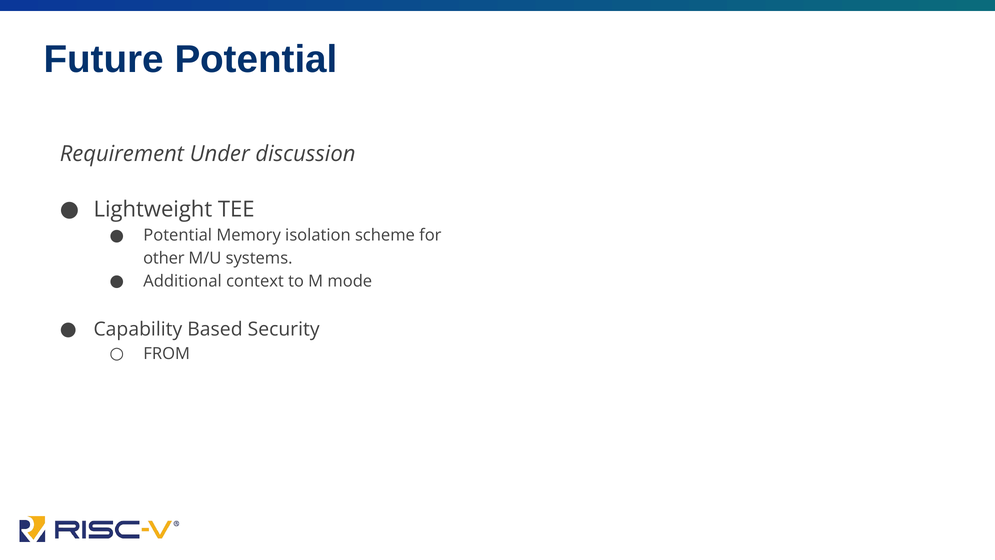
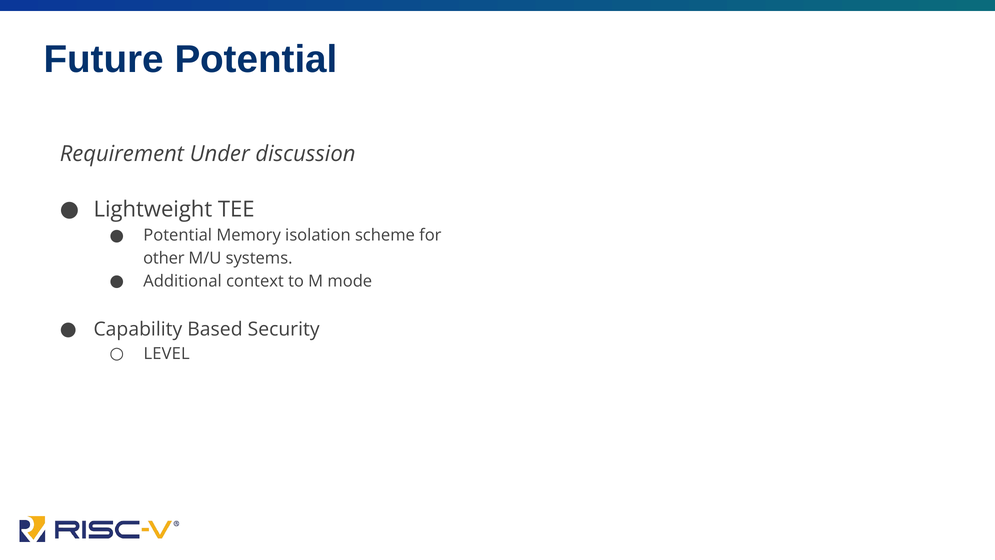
FROM: FROM -> LEVEL
